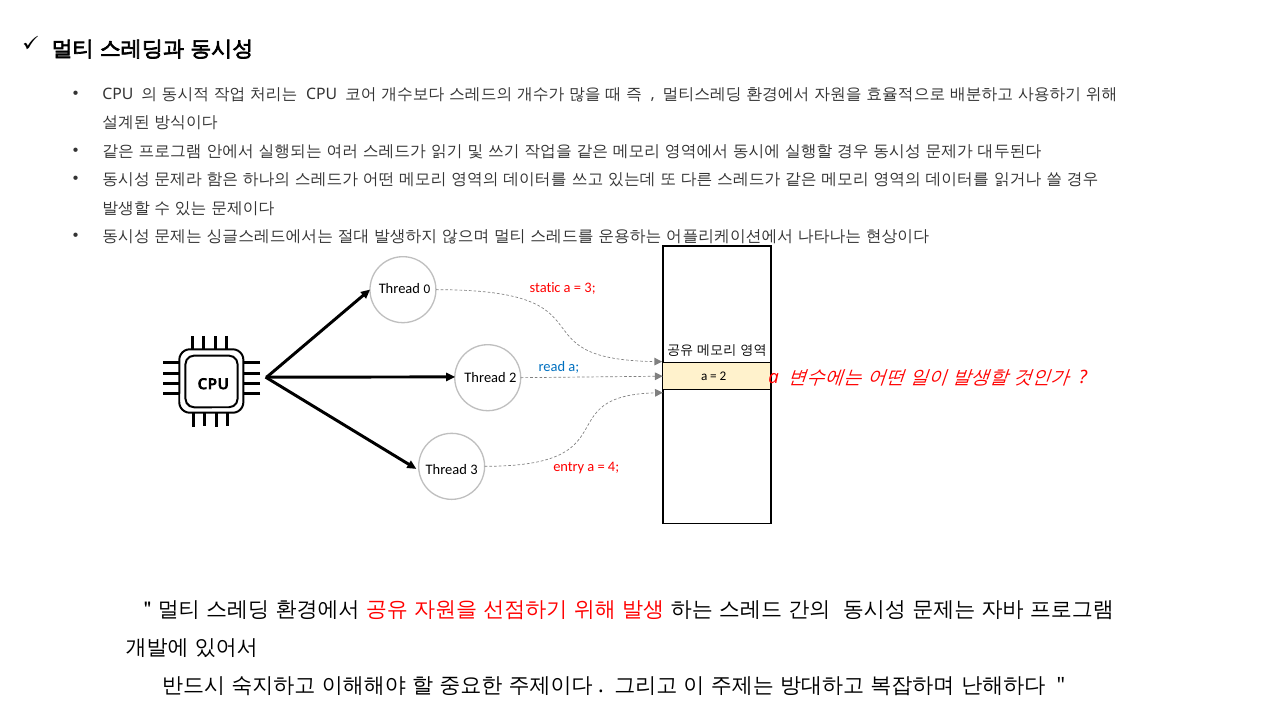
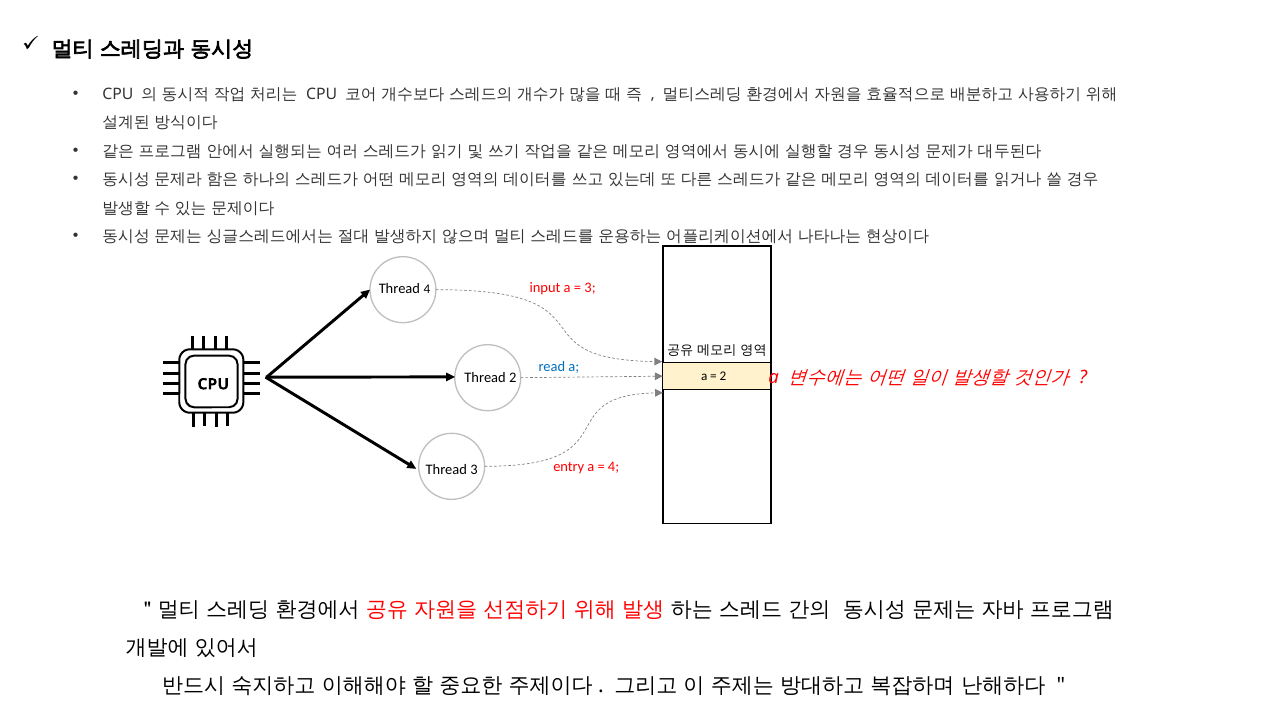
static: static -> input
Thread 0: 0 -> 4
